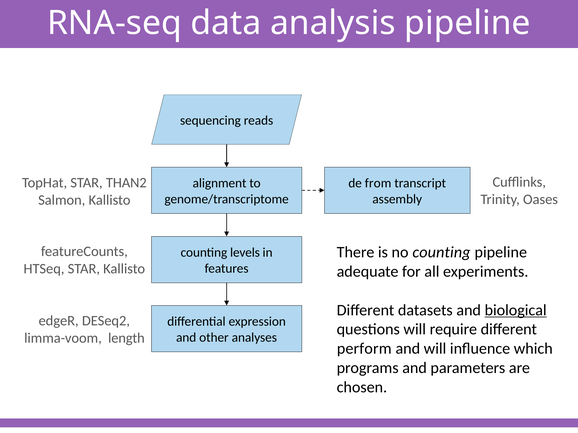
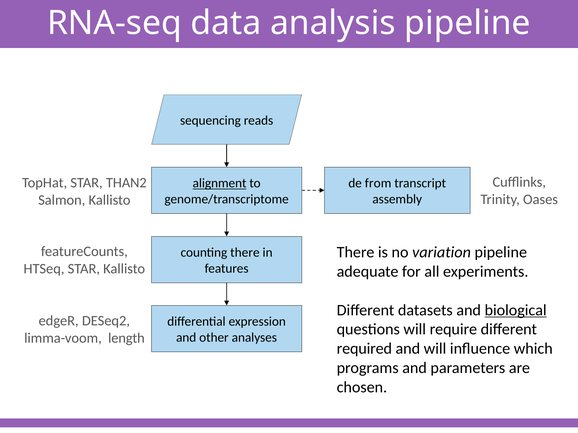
alignment underline: none -> present
no counting: counting -> variation
counting levels: levels -> there
perform: perform -> required
